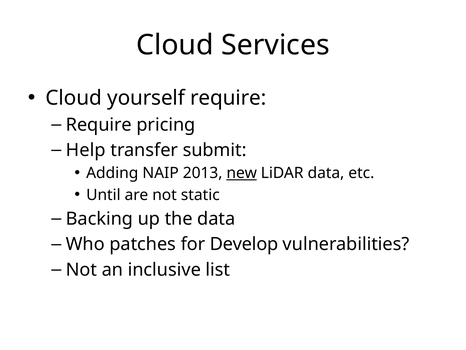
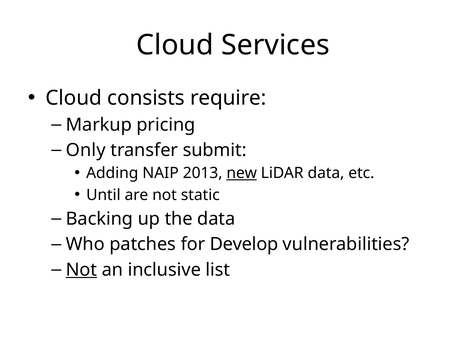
yourself: yourself -> consists
Require at (99, 124): Require -> Markup
Help: Help -> Only
Not at (81, 269) underline: none -> present
